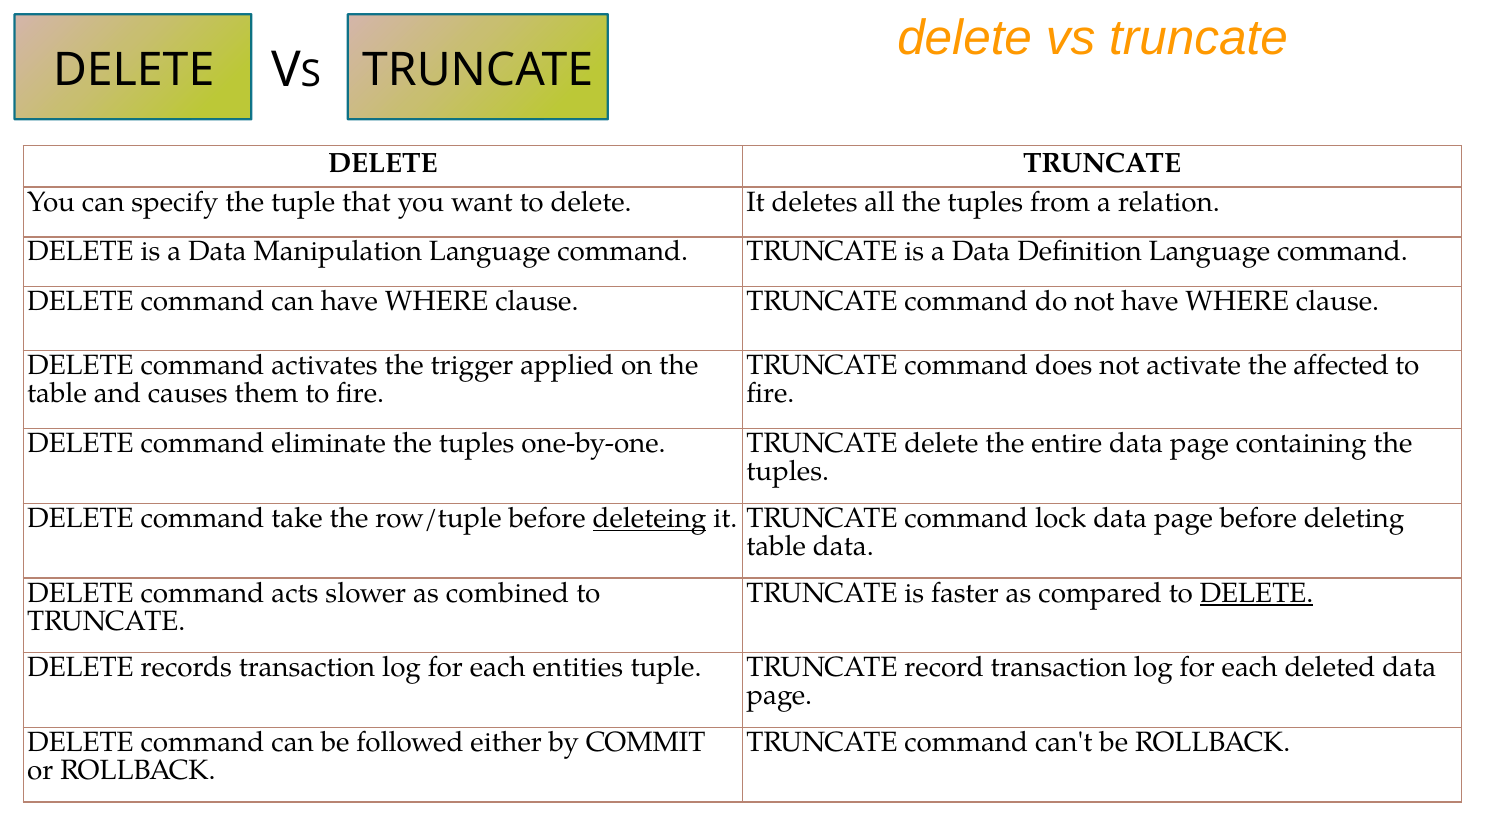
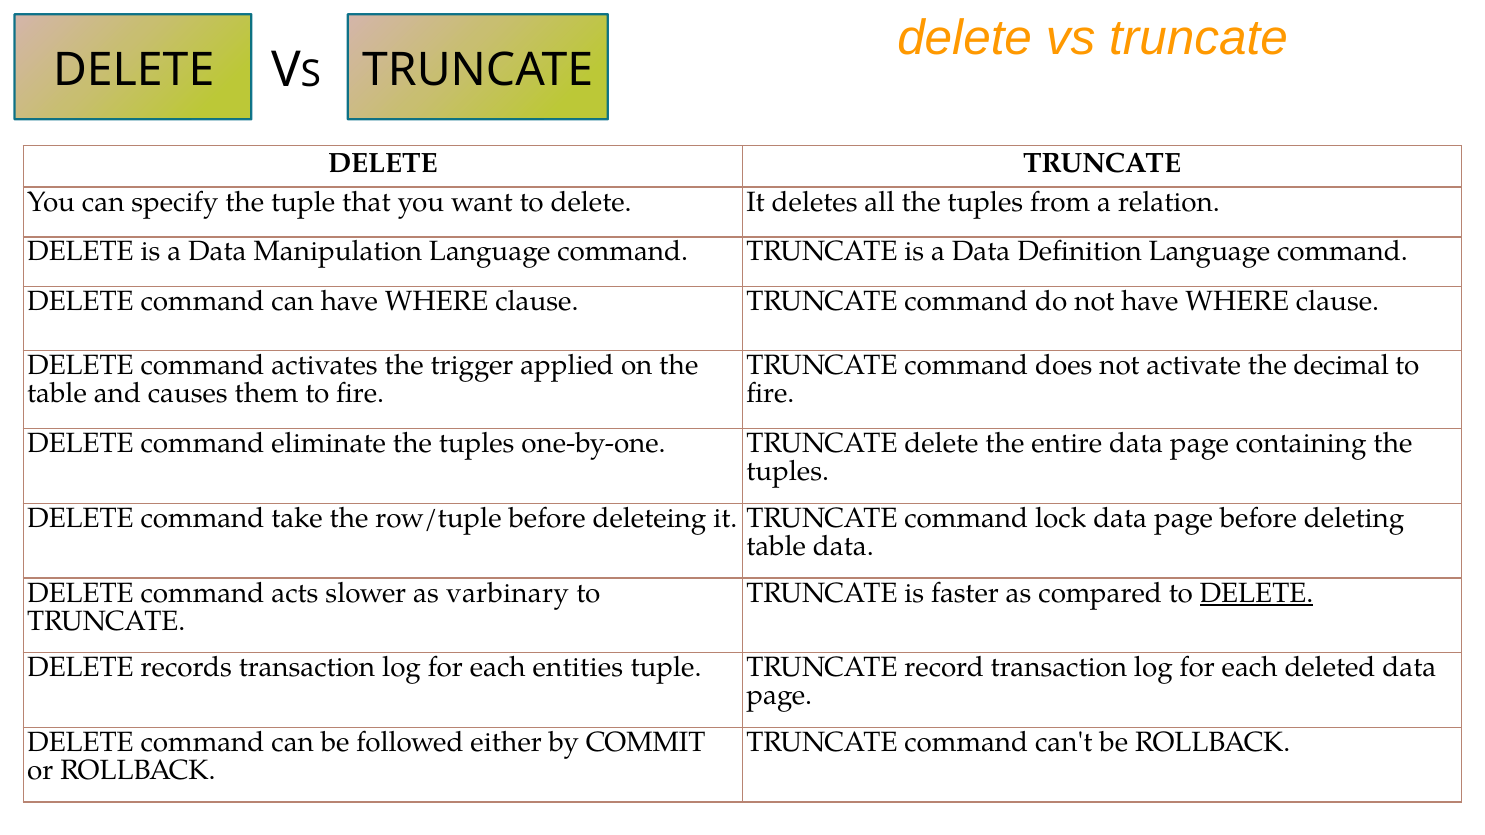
affected: affected -> decimal
deleteing underline: present -> none
combined: combined -> varbinary
